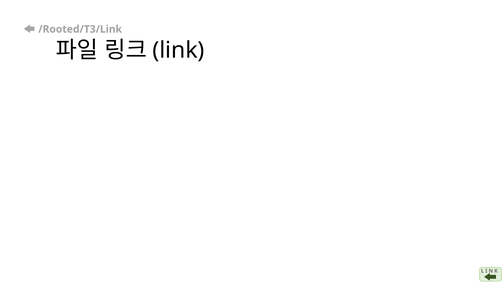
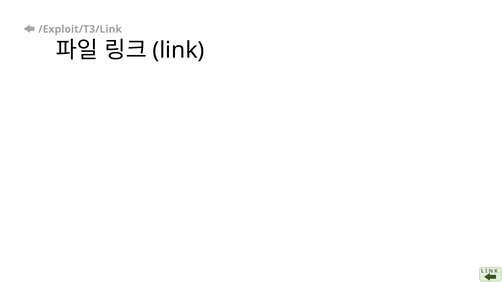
/Rooted/T3/Link: /Rooted/T3/Link -> /Exploit/T3/Link
